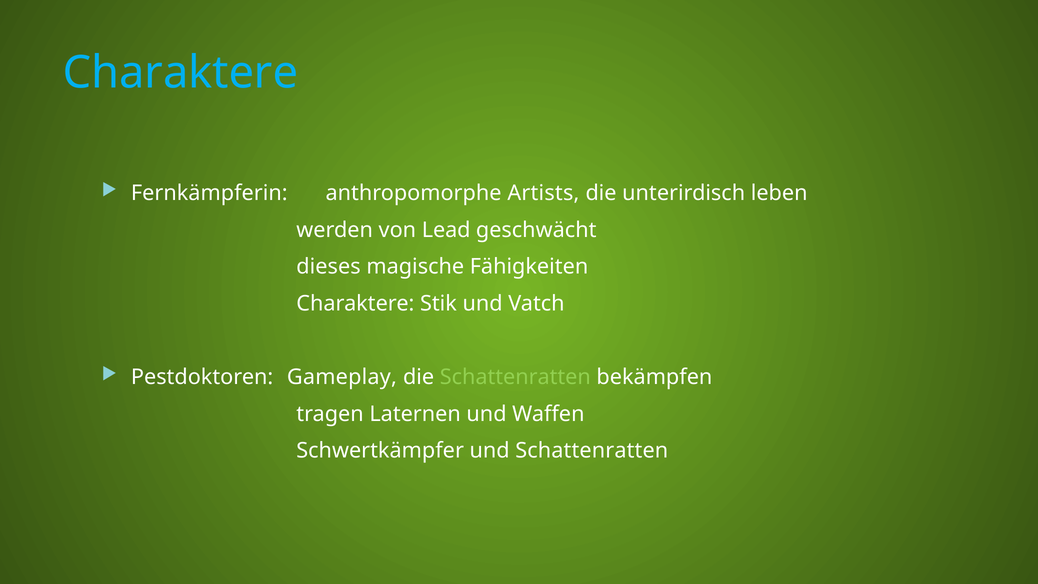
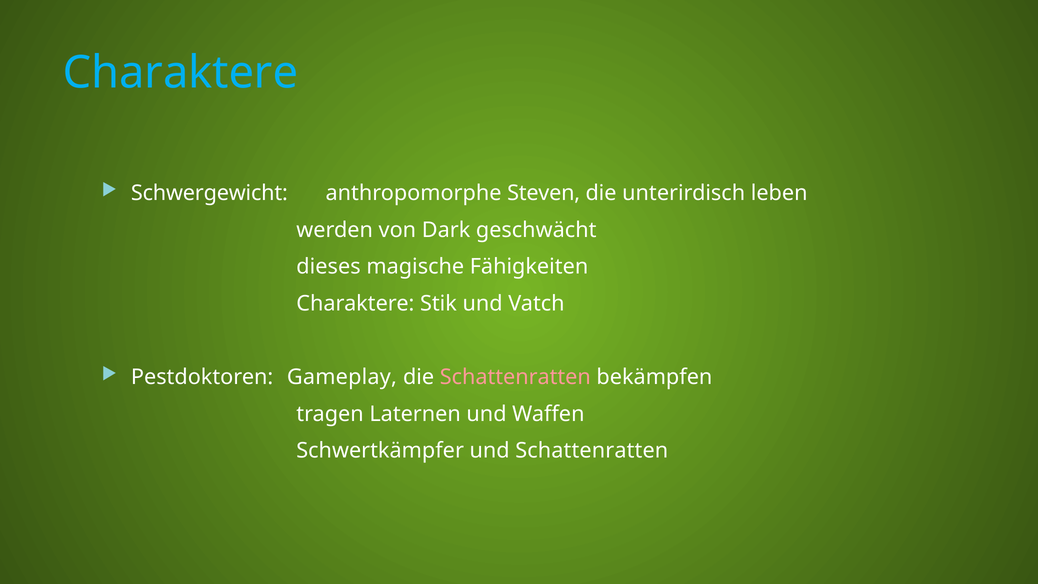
Fernkämpferin: Fernkämpferin -> Schwergewicht
Artists: Artists -> Steven
Lead: Lead -> Dark
Schattenratten at (515, 377) colour: light green -> pink
